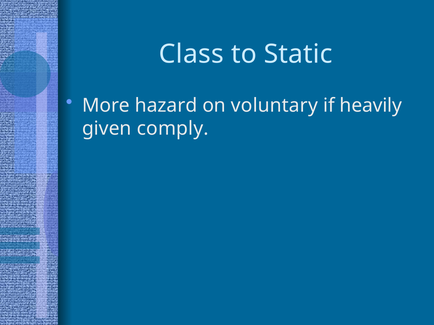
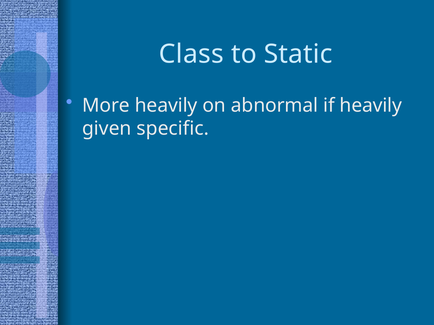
More hazard: hazard -> heavily
voluntary: voluntary -> abnormal
comply: comply -> specific
